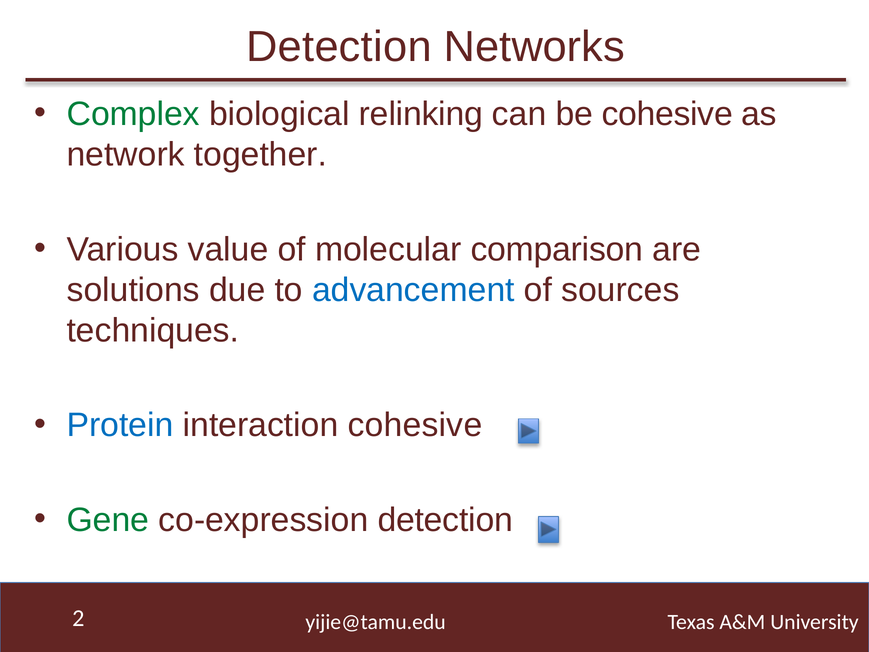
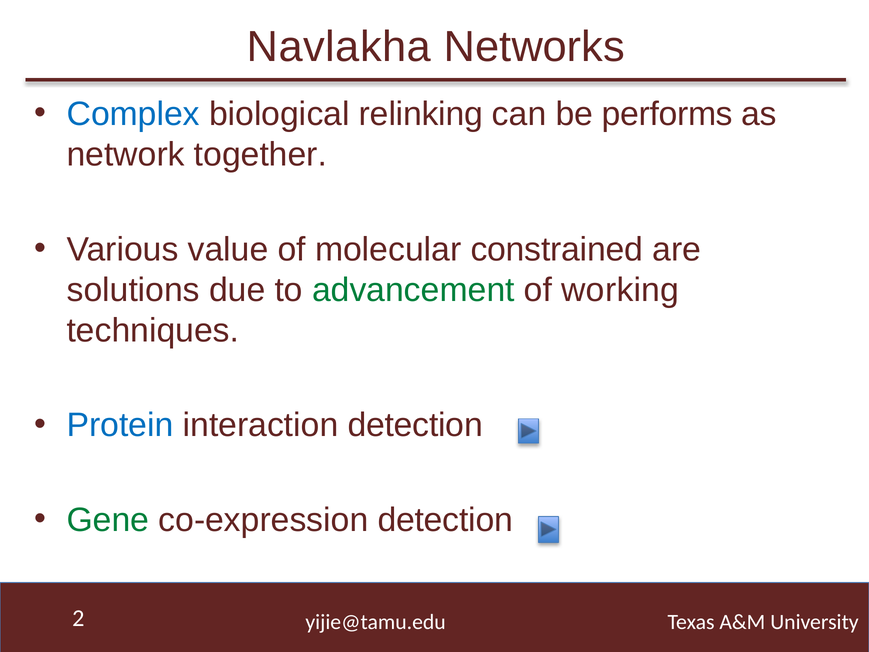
Detection at (339, 47): Detection -> Navlakha
Complex colour: green -> blue
be cohesive: cohesive -> performs
comparison: comparison -> constrained
advancement colour: blue -> green
sources: sources -> working
interaction cohesive: cohesive -> detection
